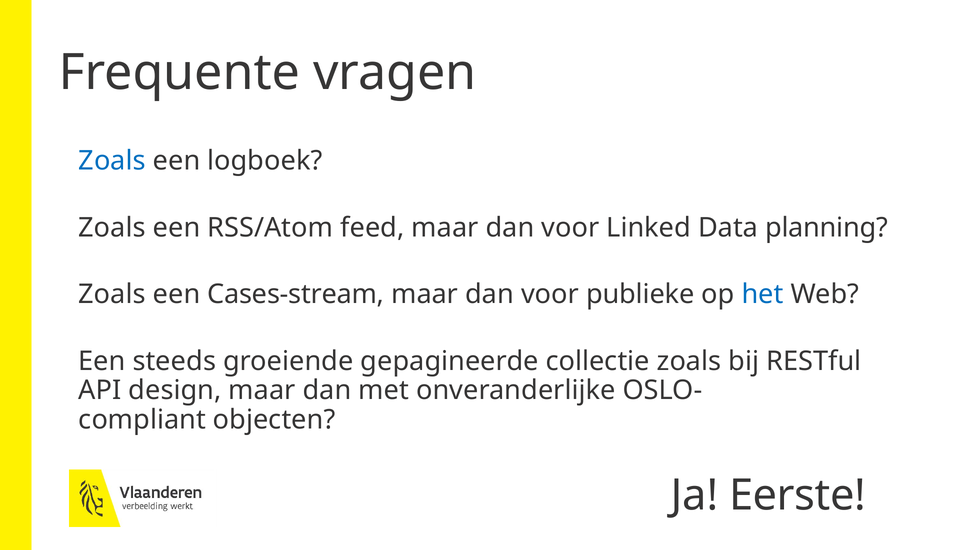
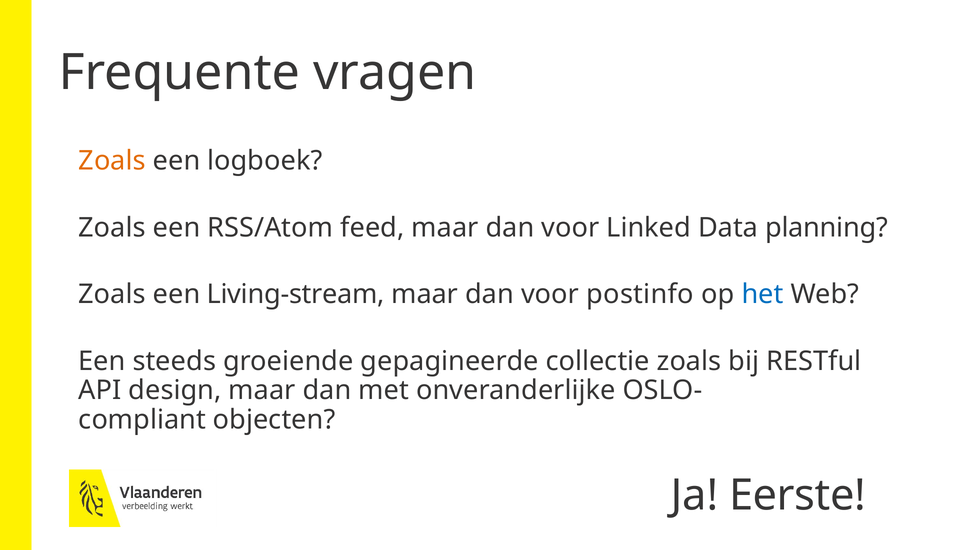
Zoals at (112, 161) colour: blue -> orange
Cases-stream: Cases-stream -> Living-stream
publieke: publieke -> postinfo
